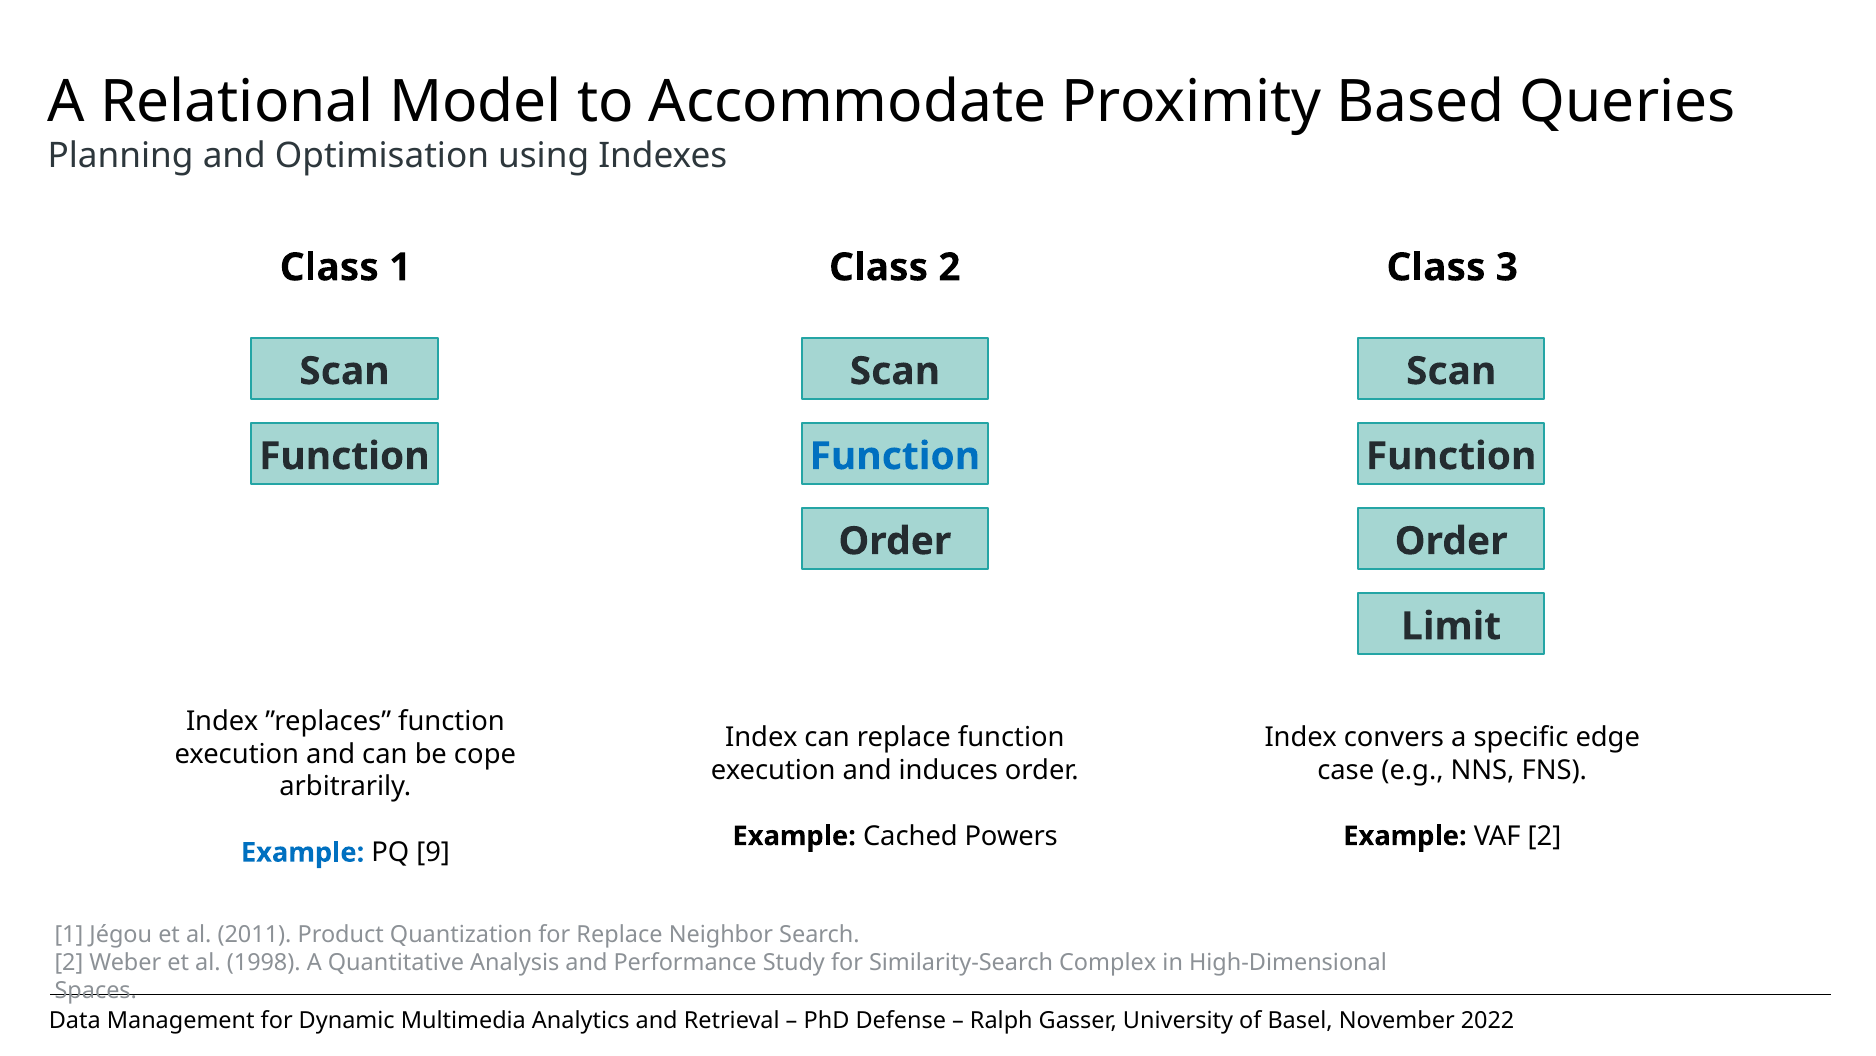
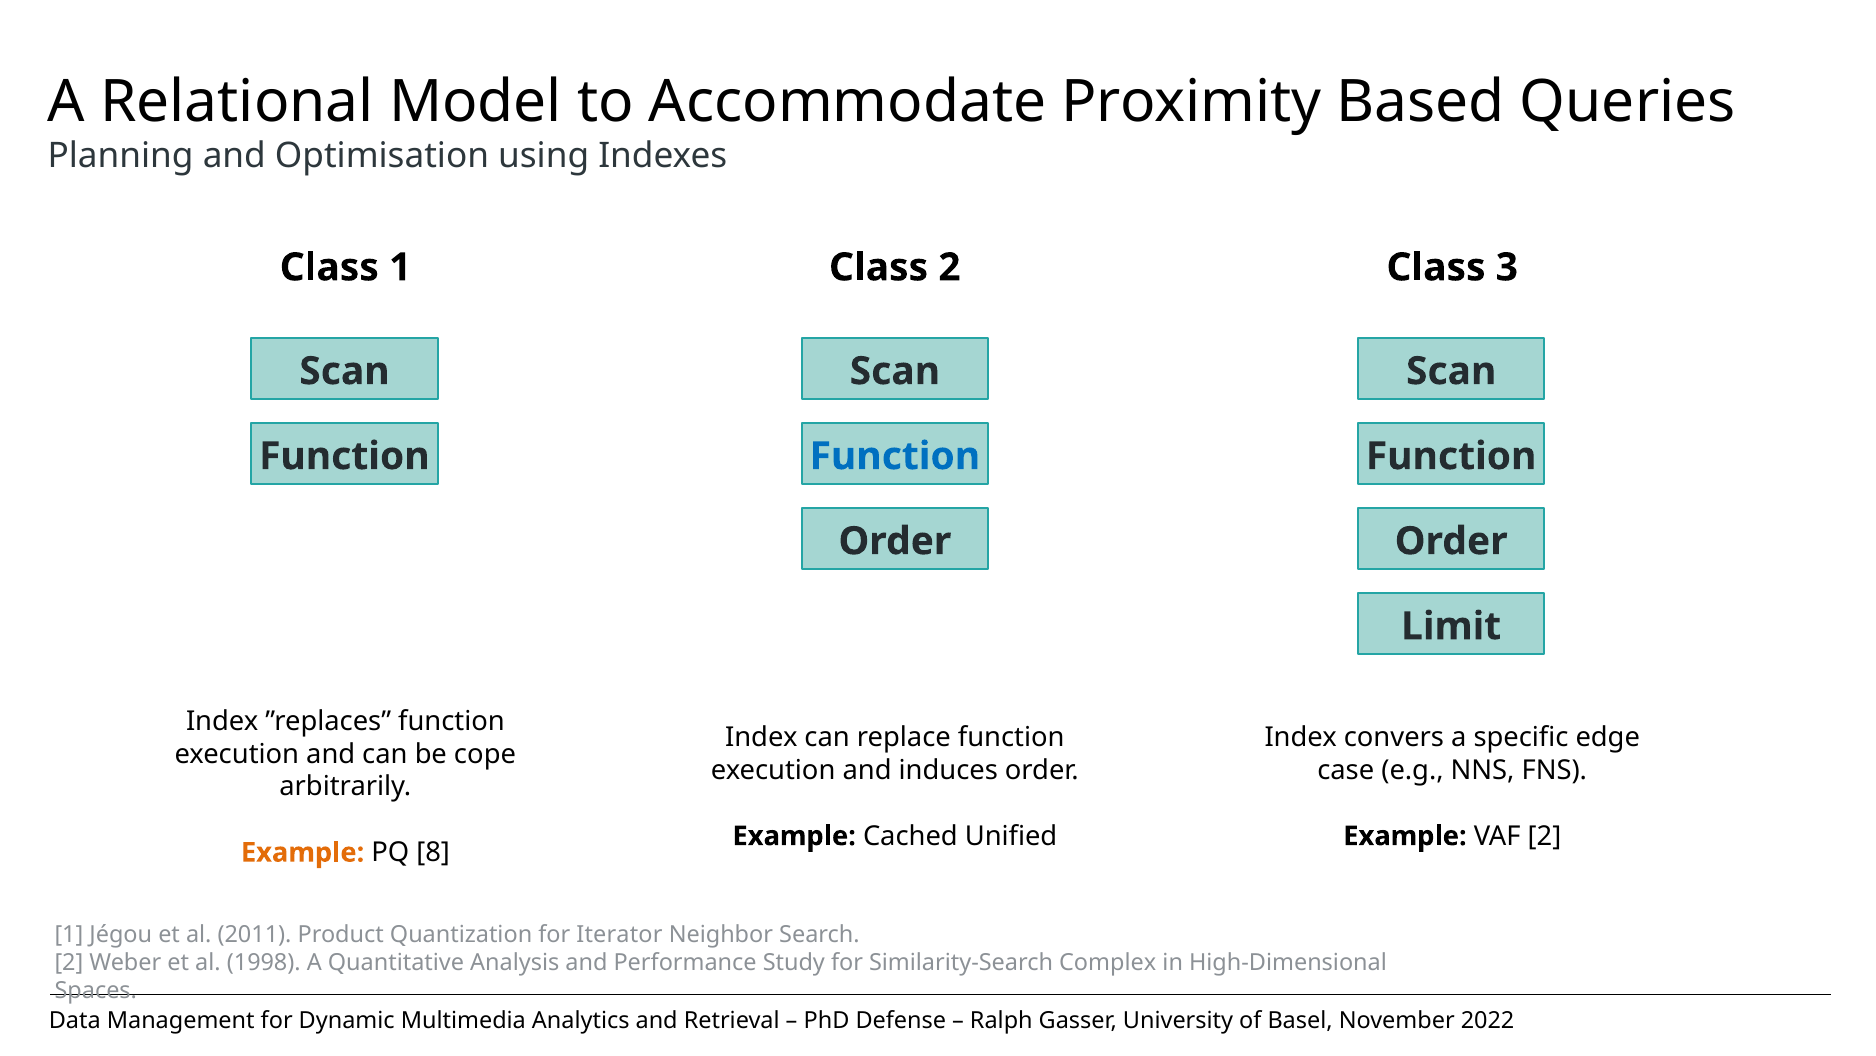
Powers: Powers -> Unified
Example at (303, 852) colour: blue -> orange
9: 9 -> 8
for Replace: Replace -> Iterator
